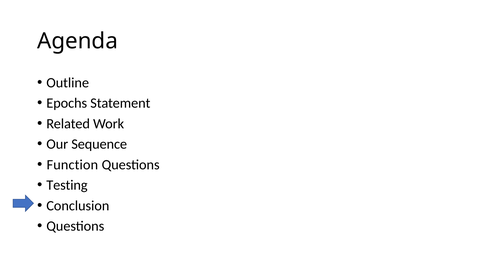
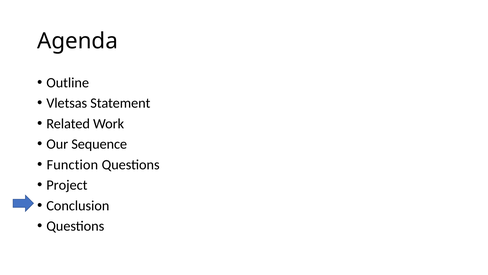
Epochs: Epochs -> Vletsas
Testing: Testing -> Project
